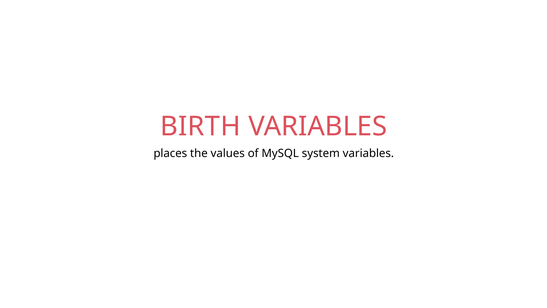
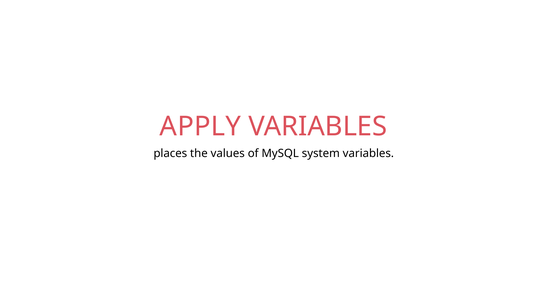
BIRTH: BIRTH -> APPLY
